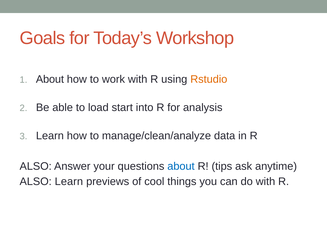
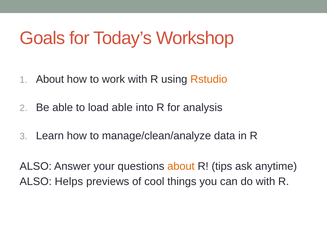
load start: start -> able
about at (181, 166) colour: blue -> orange
ALSO Learn: Learn -> Helps
